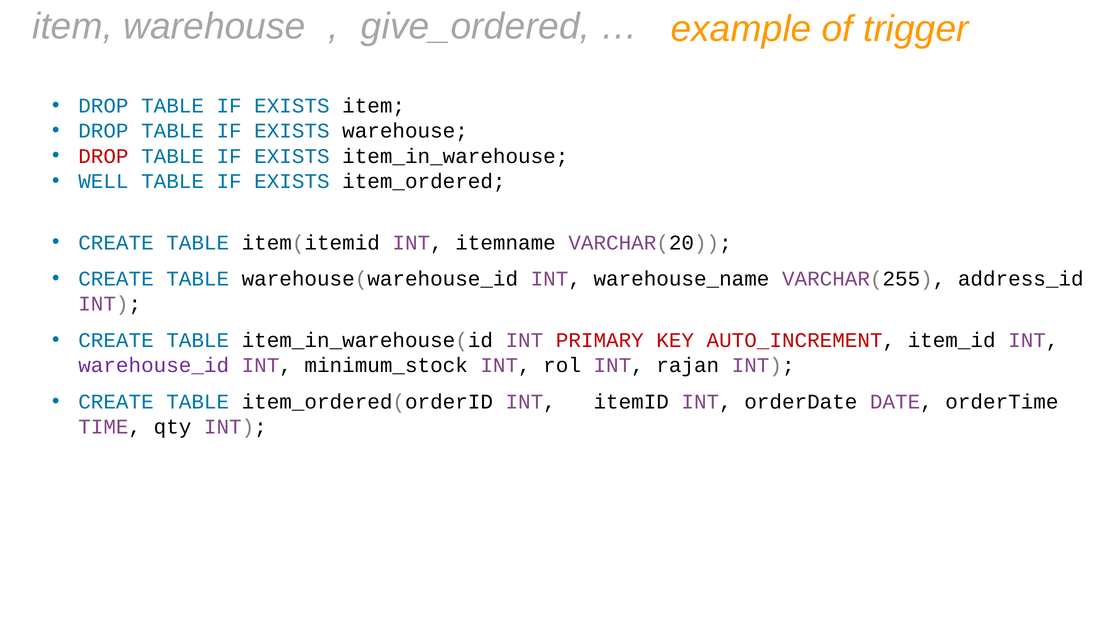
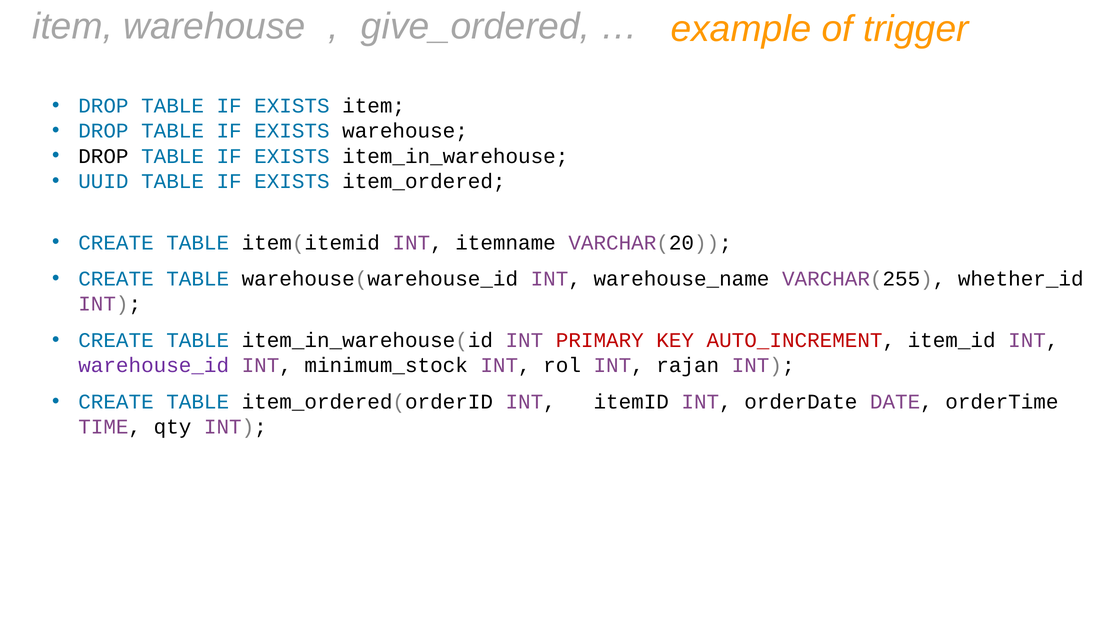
DROP at (103, 156) colour: red -> black
WELL: WELL -> UUID
address_id: address_id -> whether_id
